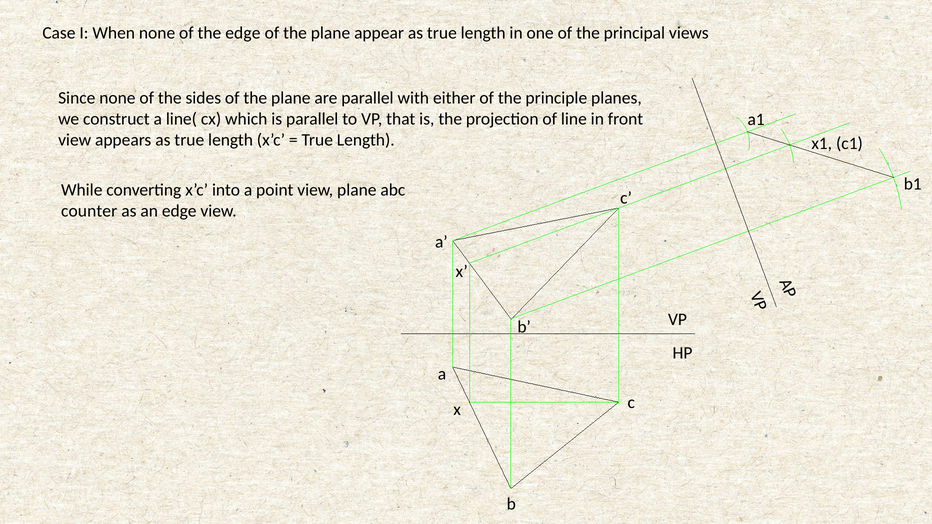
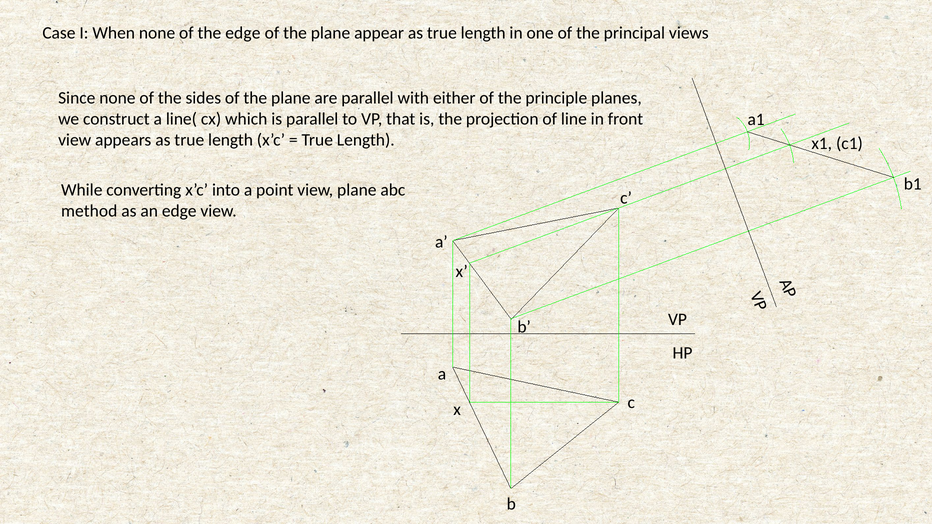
counter: counter -> method
